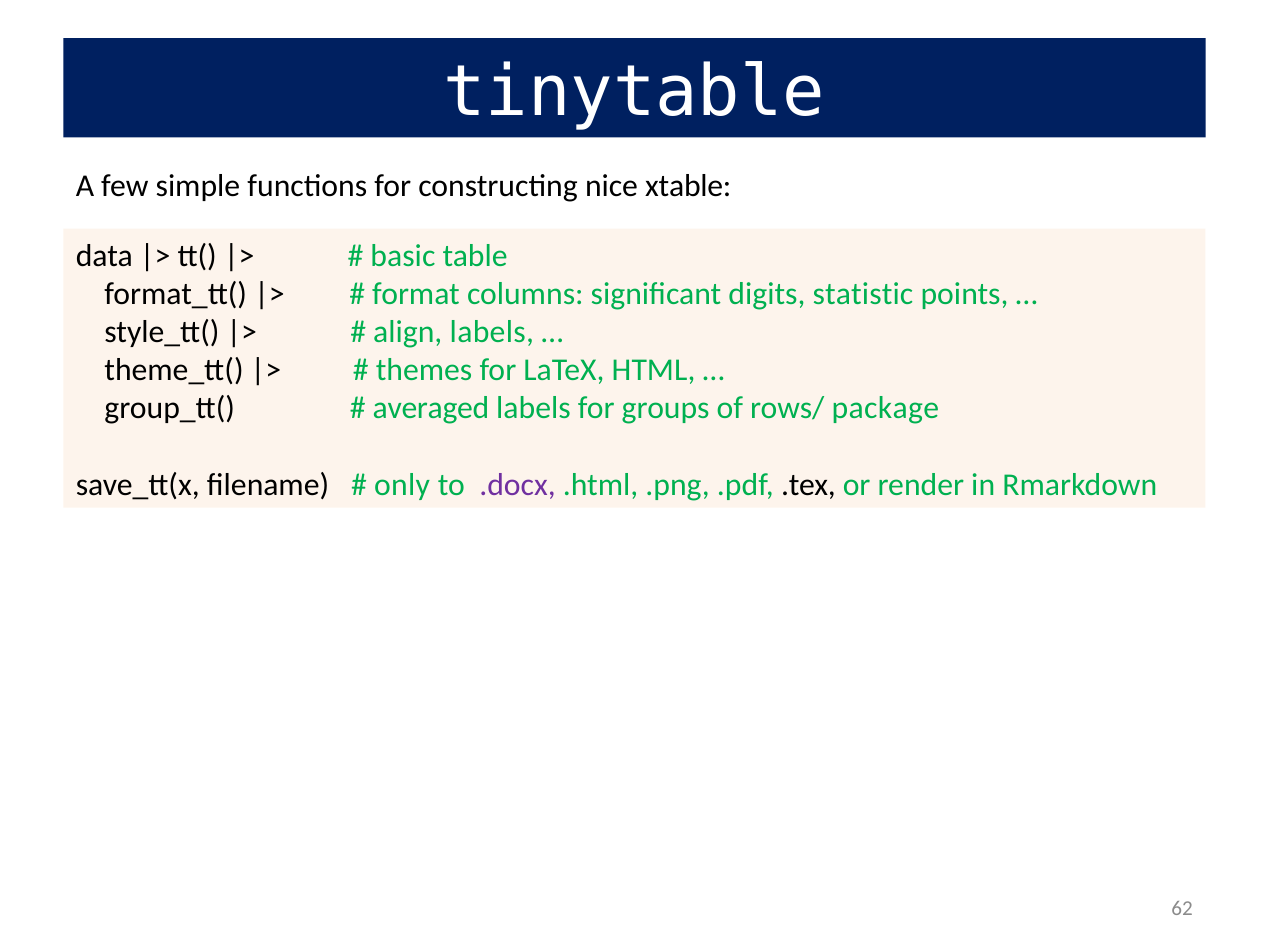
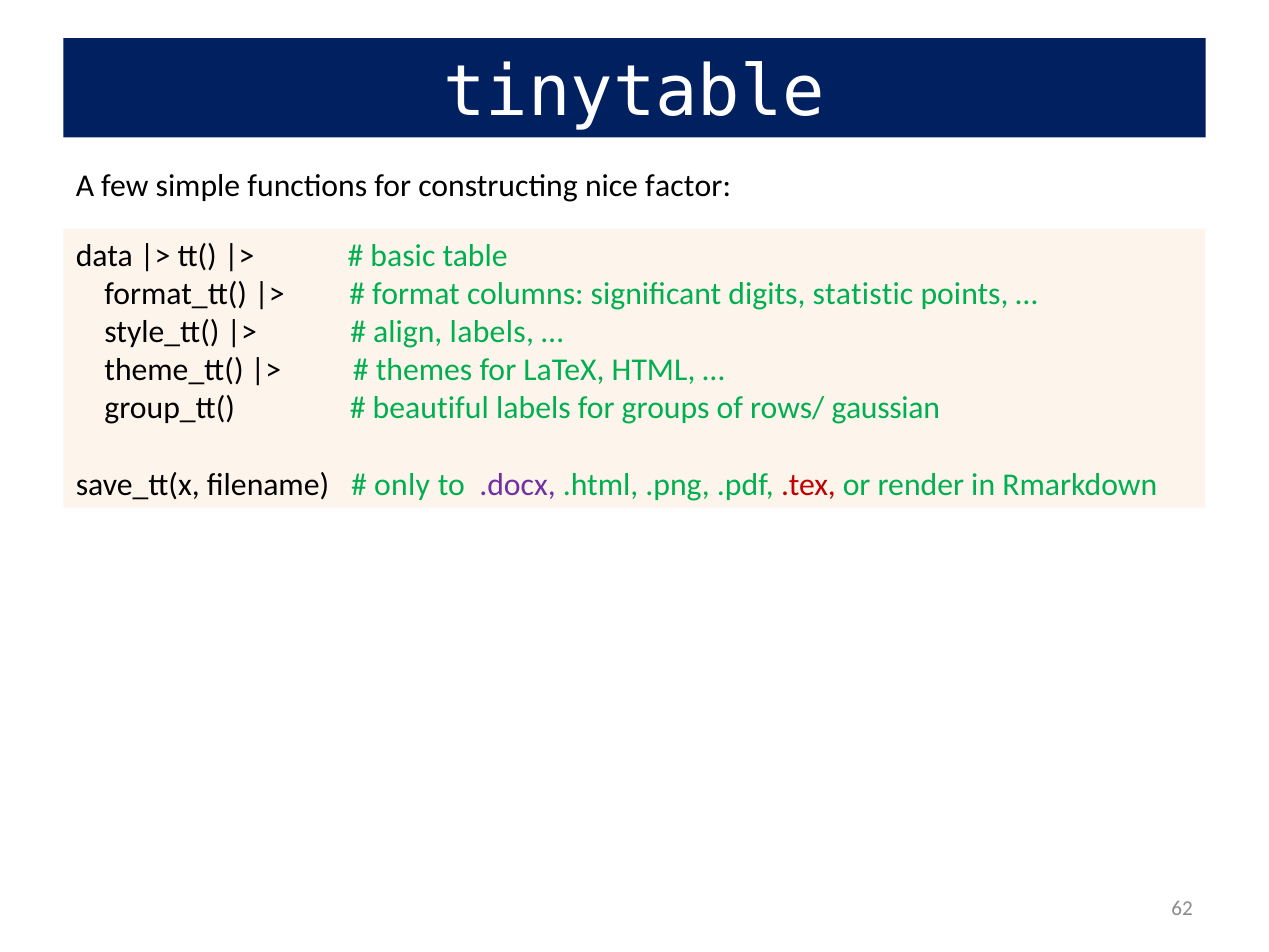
xtable: xtable -> factor
averaged: averaged -> beautiful
package: package -> gaussian
.tex colour: black -> red
